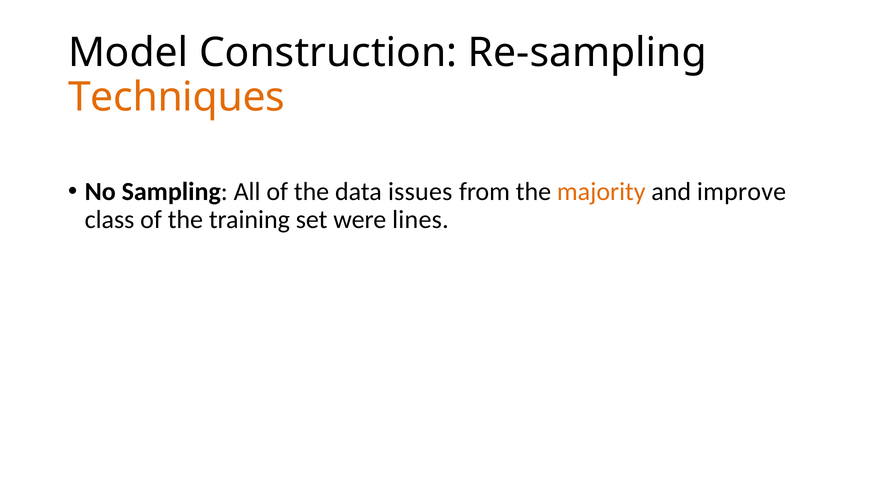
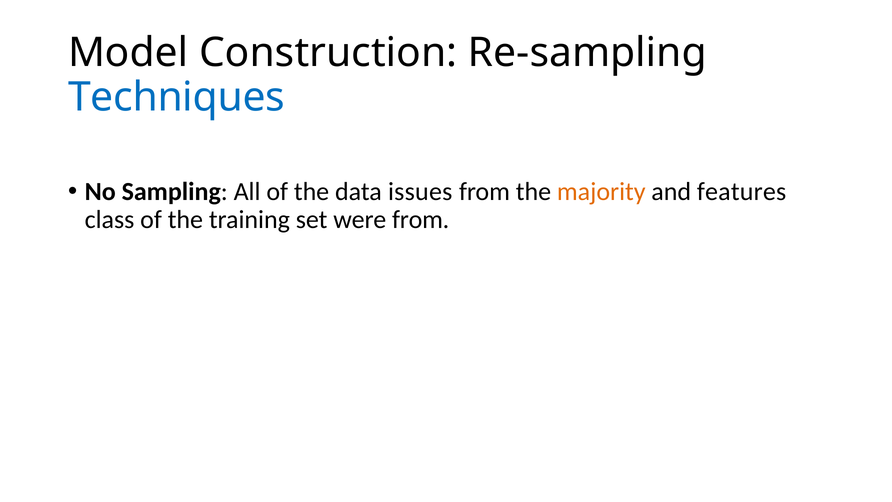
Techniques colour: orange -> blue
improve: improve -> features
were lines: lines -> from
